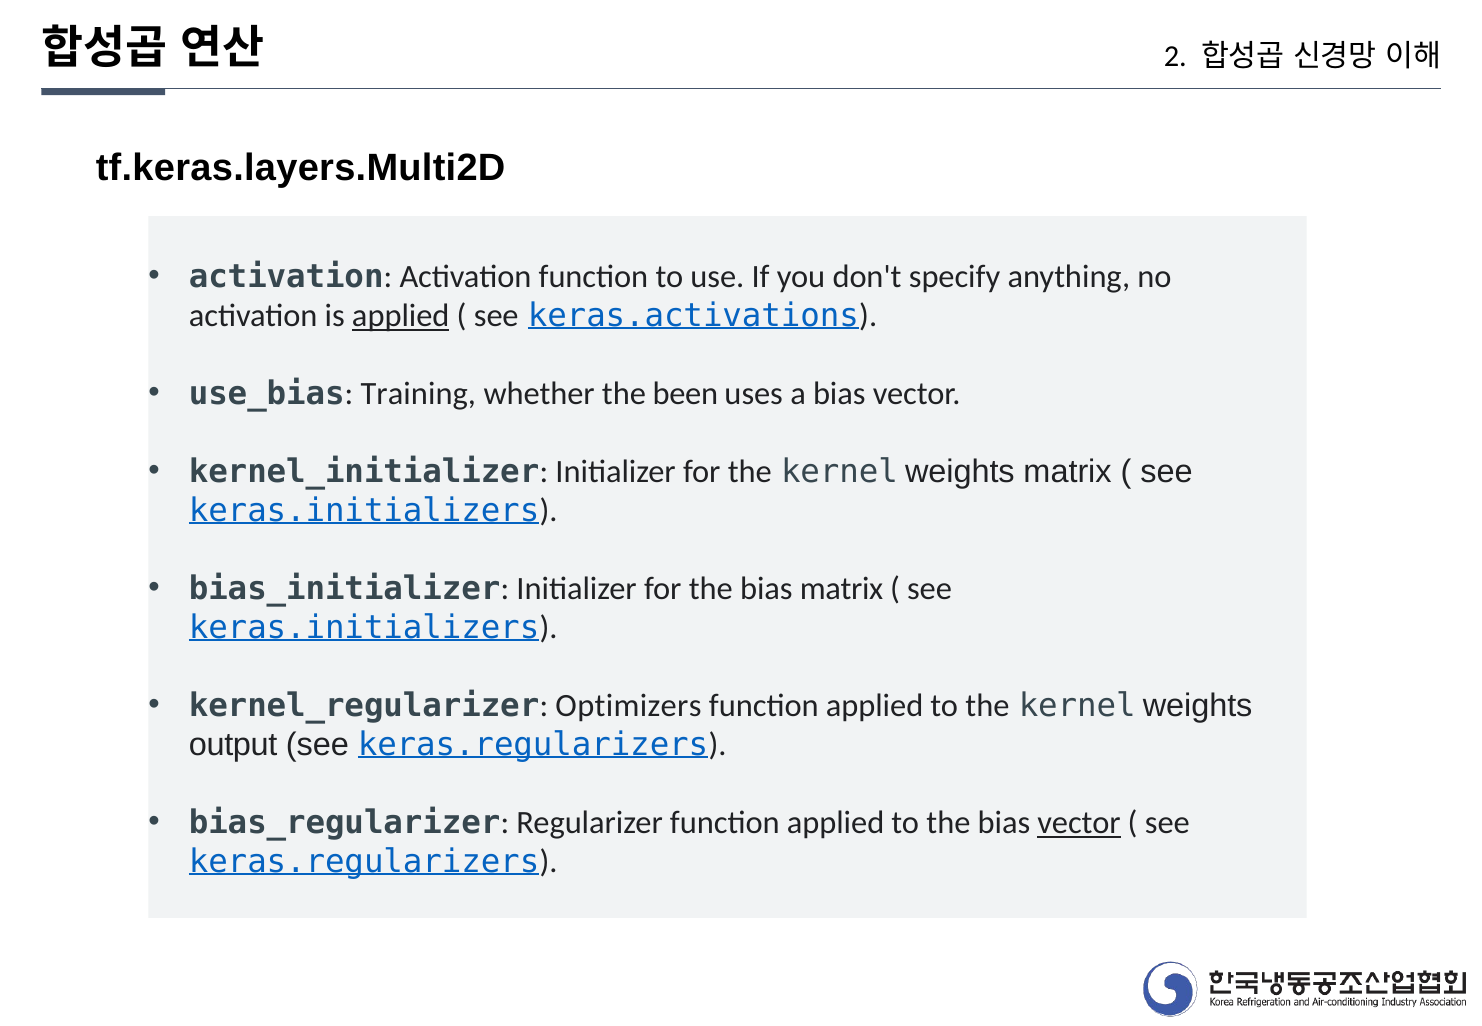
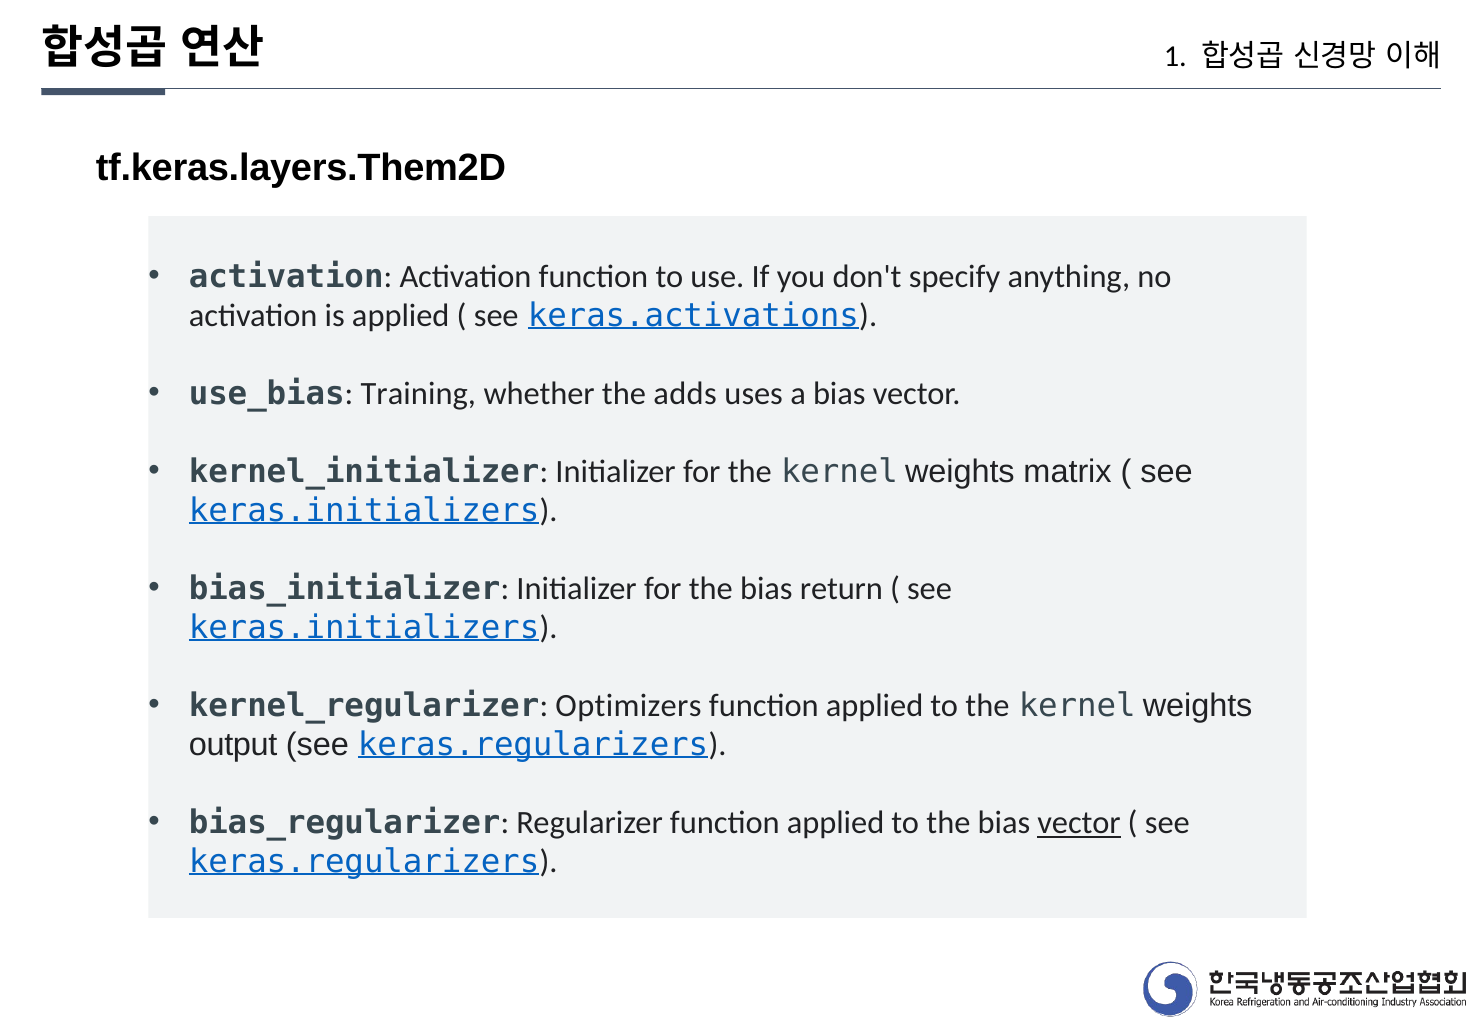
2: 2 -> 1
tf.keras.layers.Multi2D: tf.keras.layers.Multi2D -> tf.keras.layers.Them2D
applied at (401, 316) underline: present -> none
been: been -> adds
bias matrix: matrix -> return
